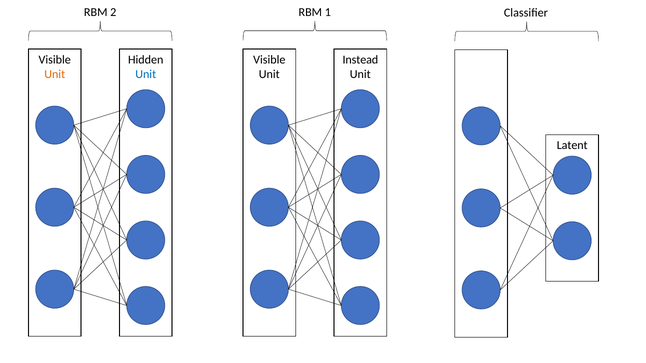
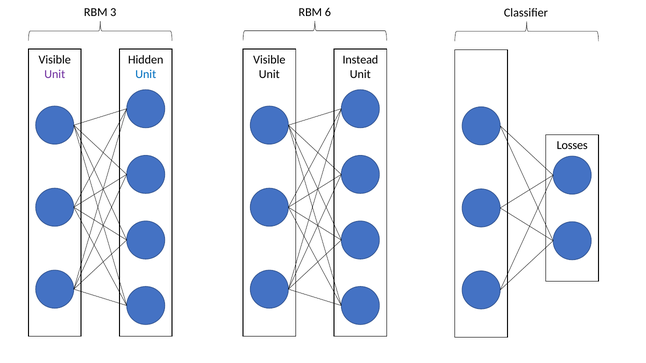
2: 2 -> 3
1: 1 -> 6
Unit at (55, 74) colour: orange -> purple
Latent: Latent -> Losses
